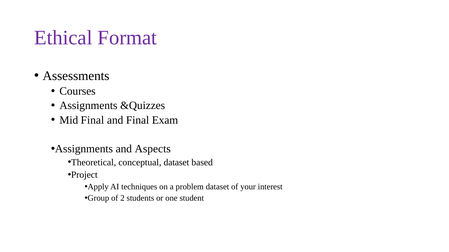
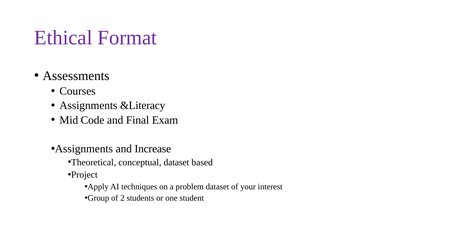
&Quizzes: &Quizzes -> &Literacy
Mid Final: Final -> Code
Aspects: Aspects -> Increase
